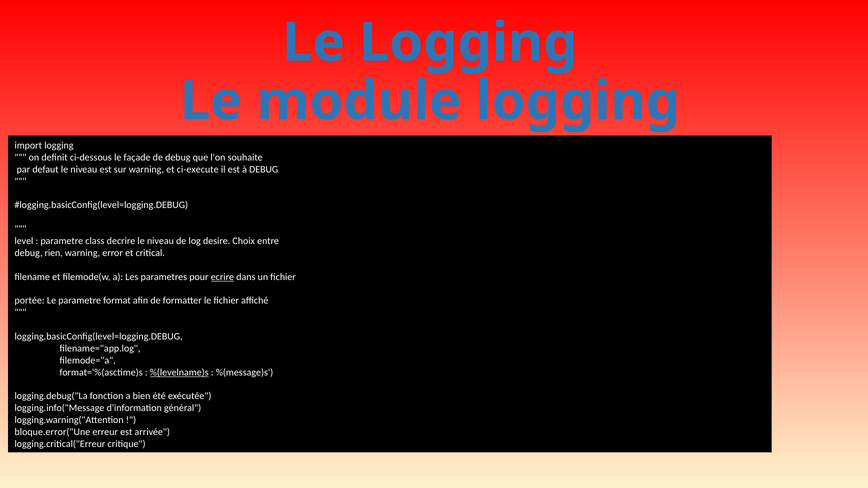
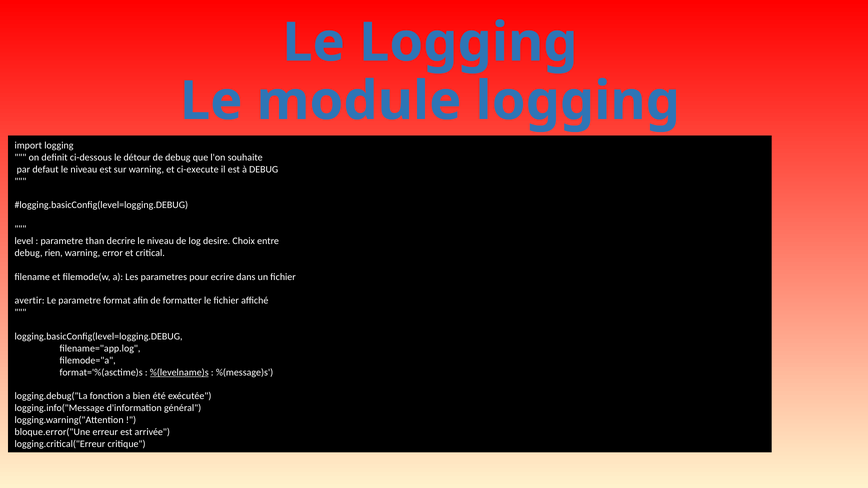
façade: façade -> détour
class: class -> than
ecrire underline: present -> none
portée: portée -> avertir
